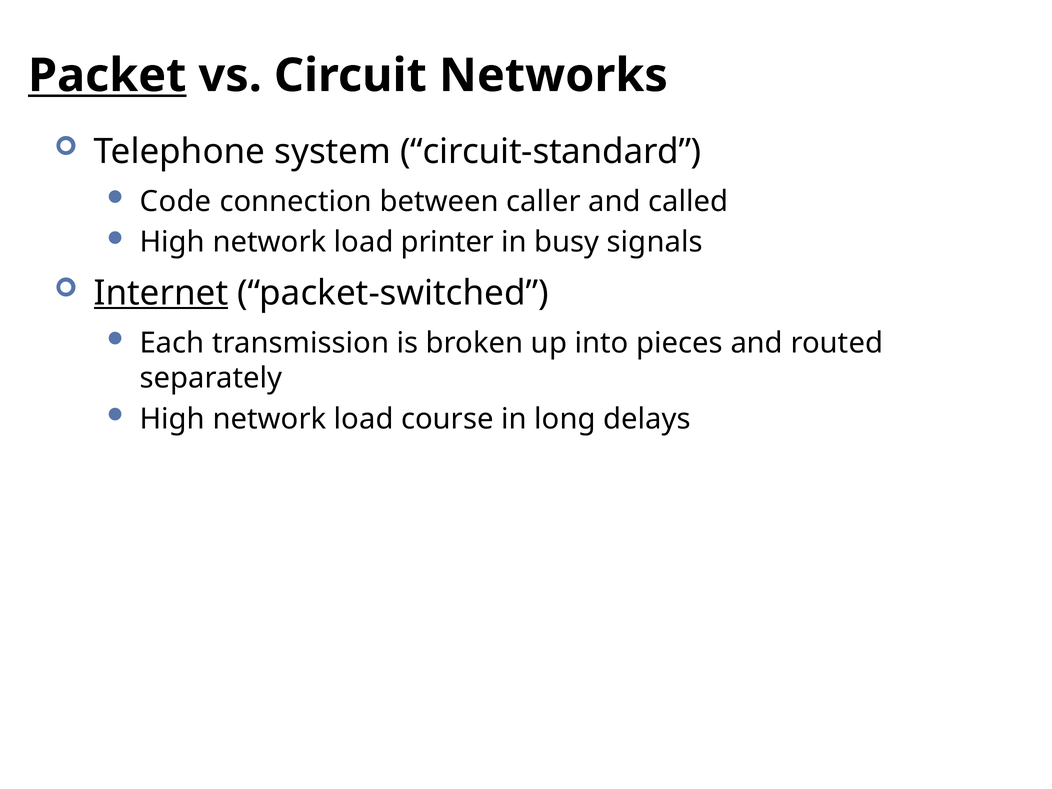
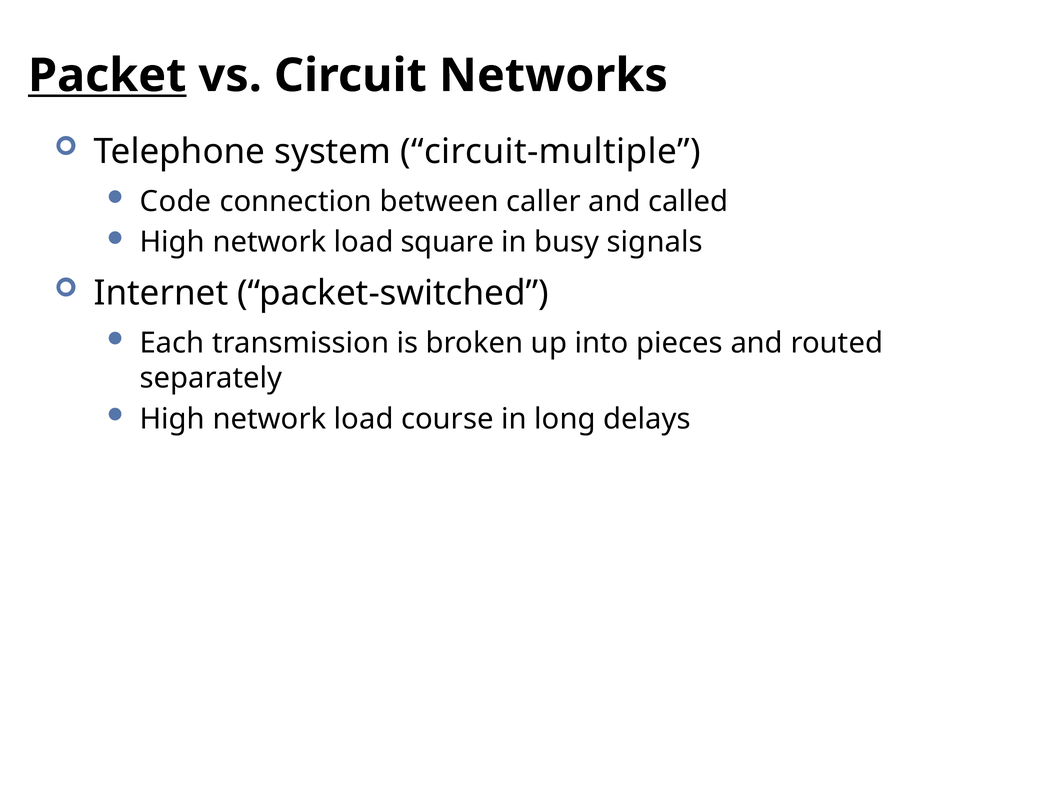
circuit-standard: circuit-standard -> circuit-multiple
printer: printer -> square
Internet underline: present -> none
